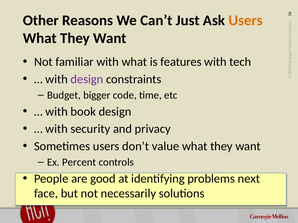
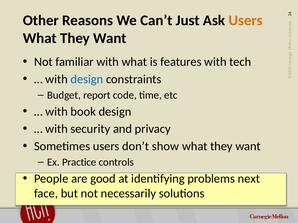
design at (87, 79) colour: purple -> blue
bigger: bigger -> report
value: value -> show
Percent: Percent -> Practice
